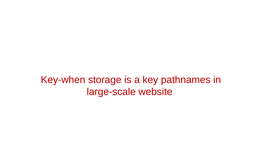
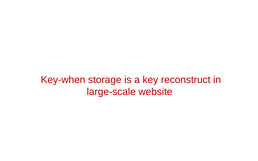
pathnames: pathnames -> reconstruct
